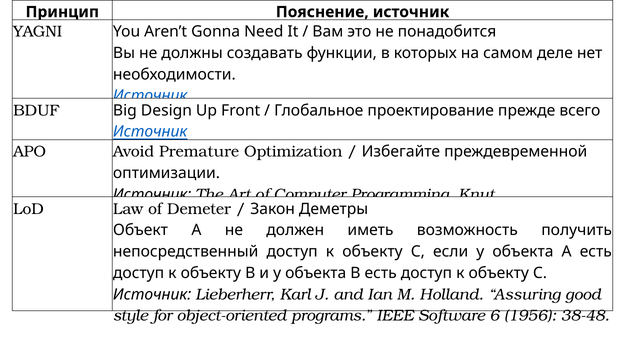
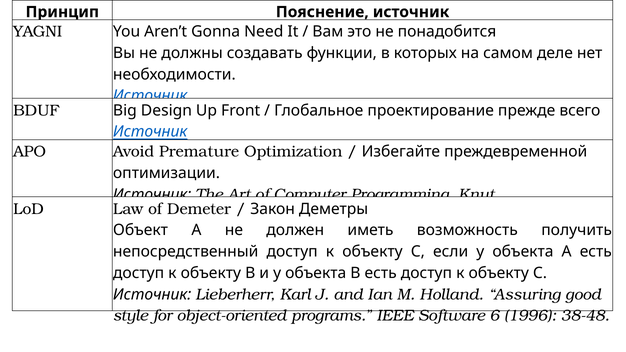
1956: 1956 -> 1996
